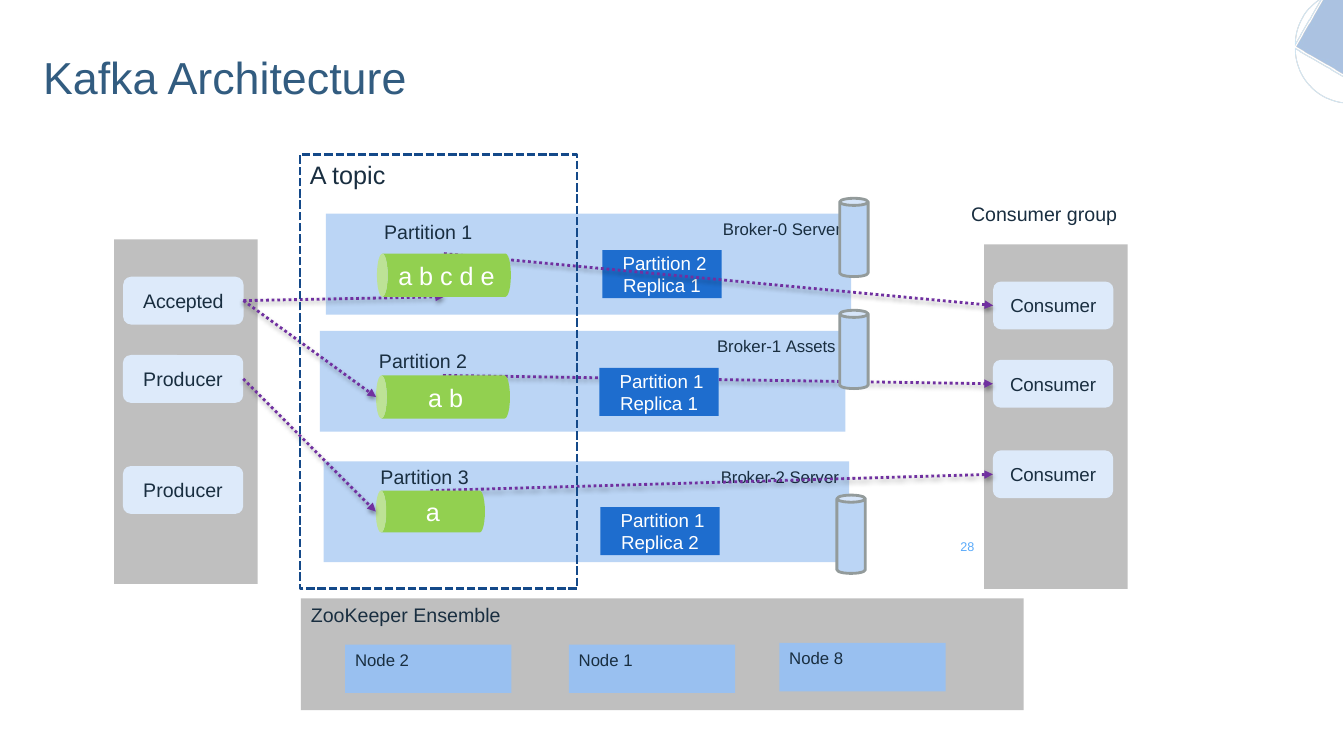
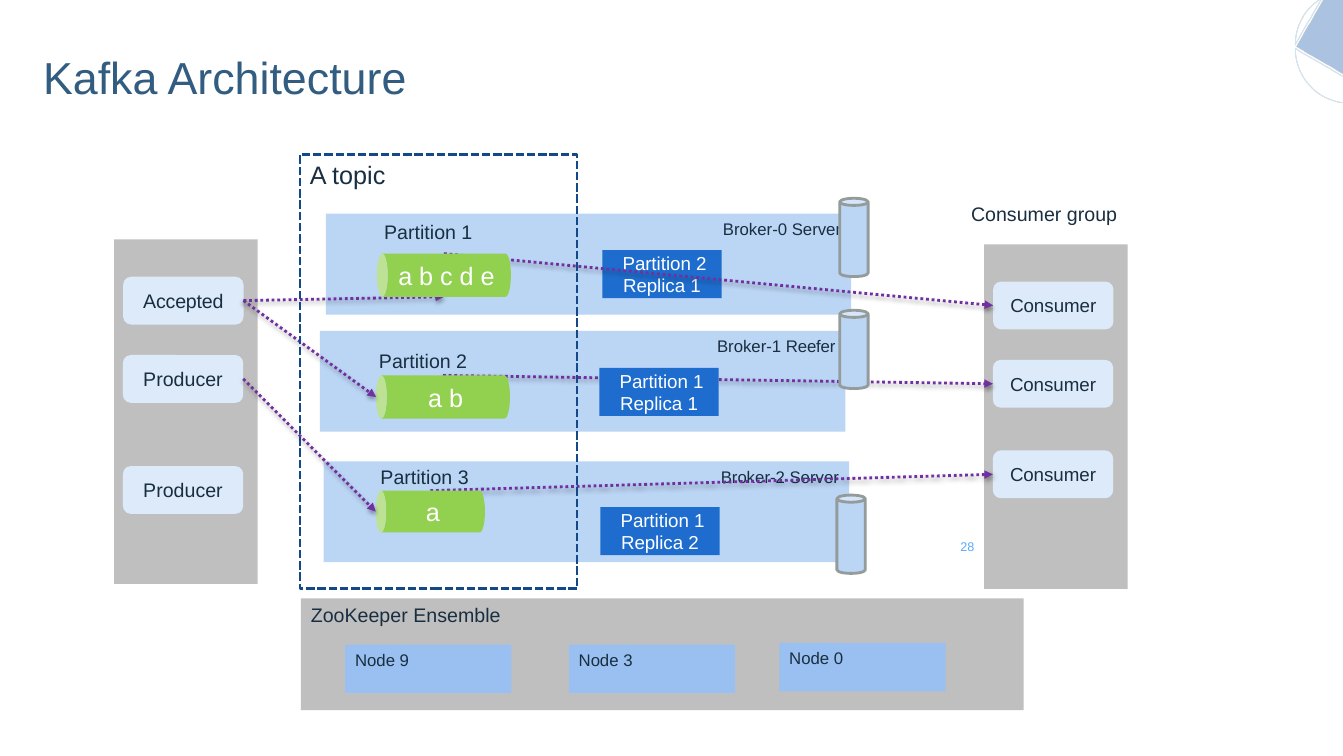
Assets: Assets -> Reefer
Node 2: 2 -> 9
Node 1: 1 -> 3
8: 8 -> 0
